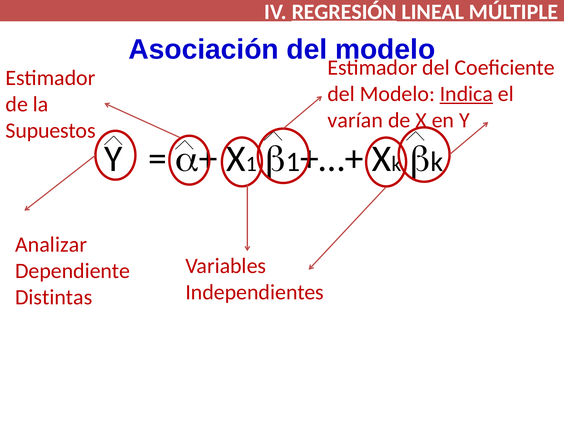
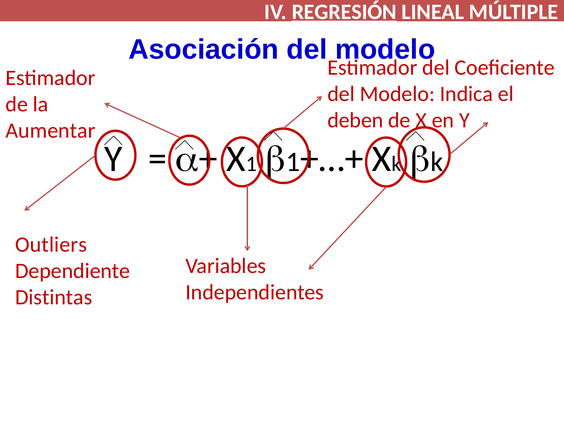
Indica underline: present -> none
varían: varían -> deben
Supuestos: Supuestos -> Aumentar
Analizar: Analizar -> Outliers
